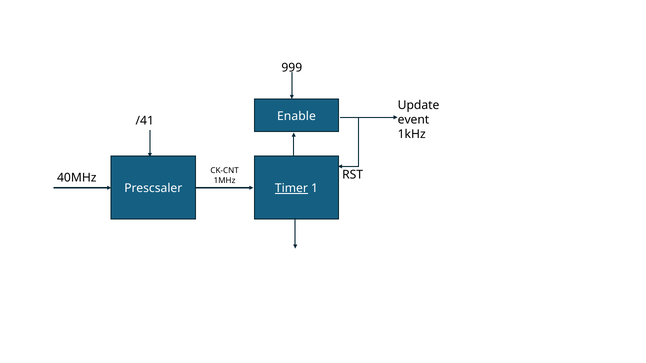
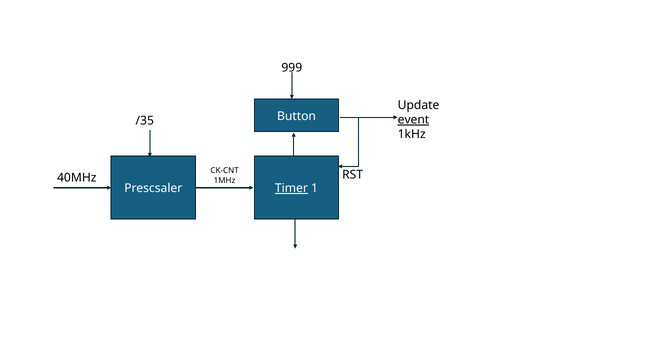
Enable: Enable -> Button
event underline: none -> present
/41: /41 -> /35
